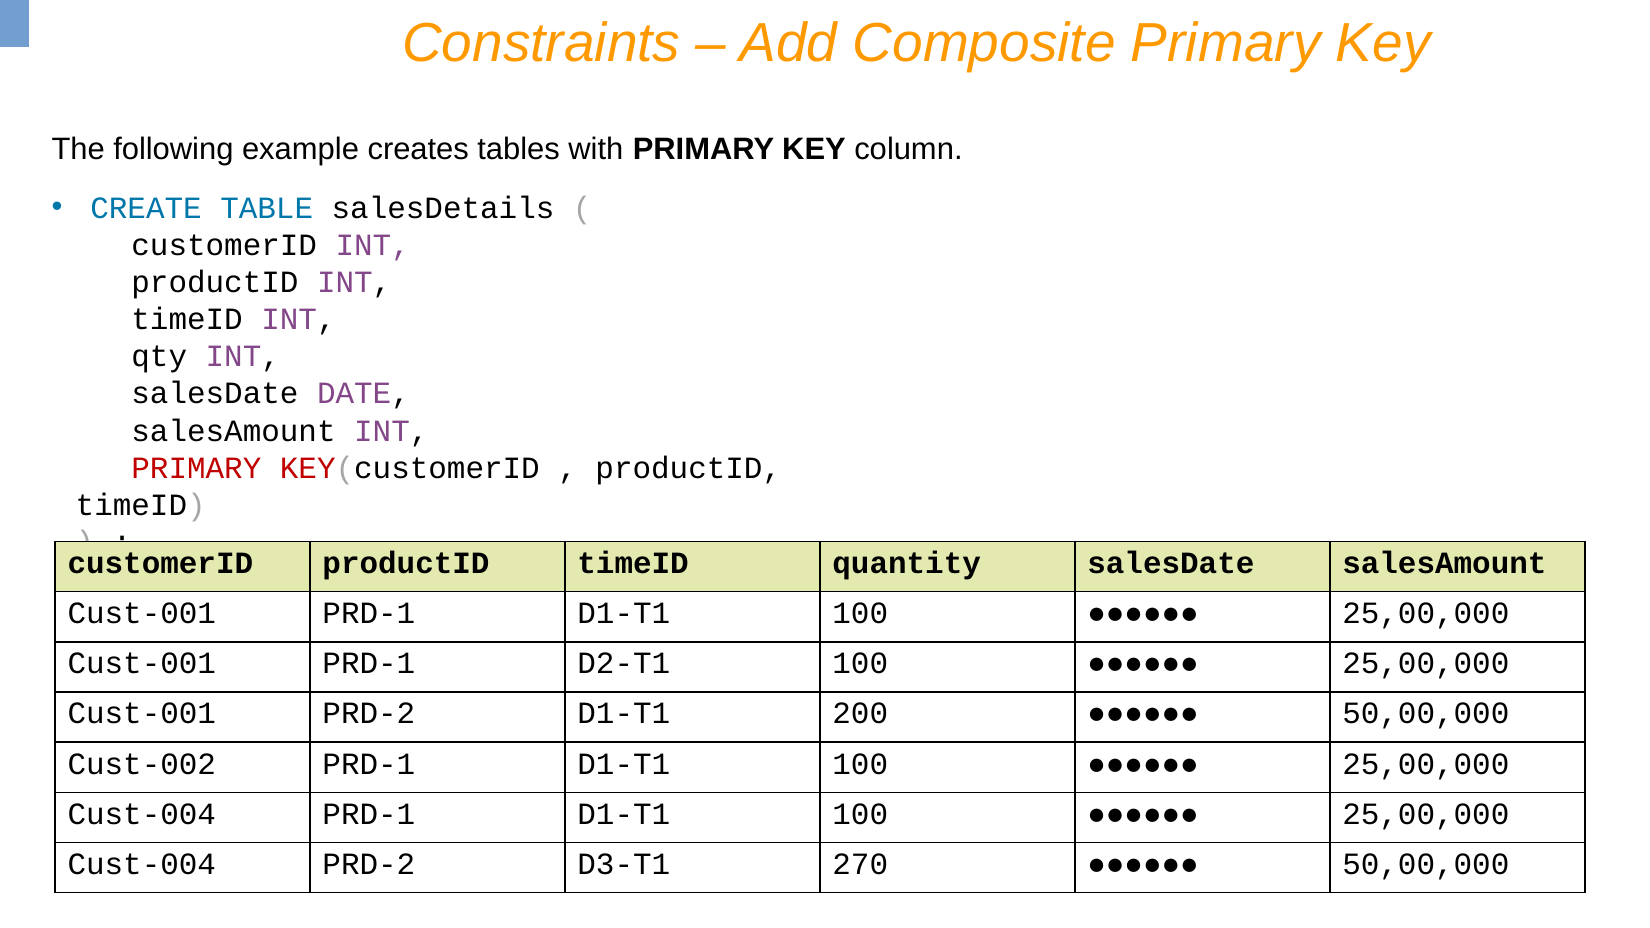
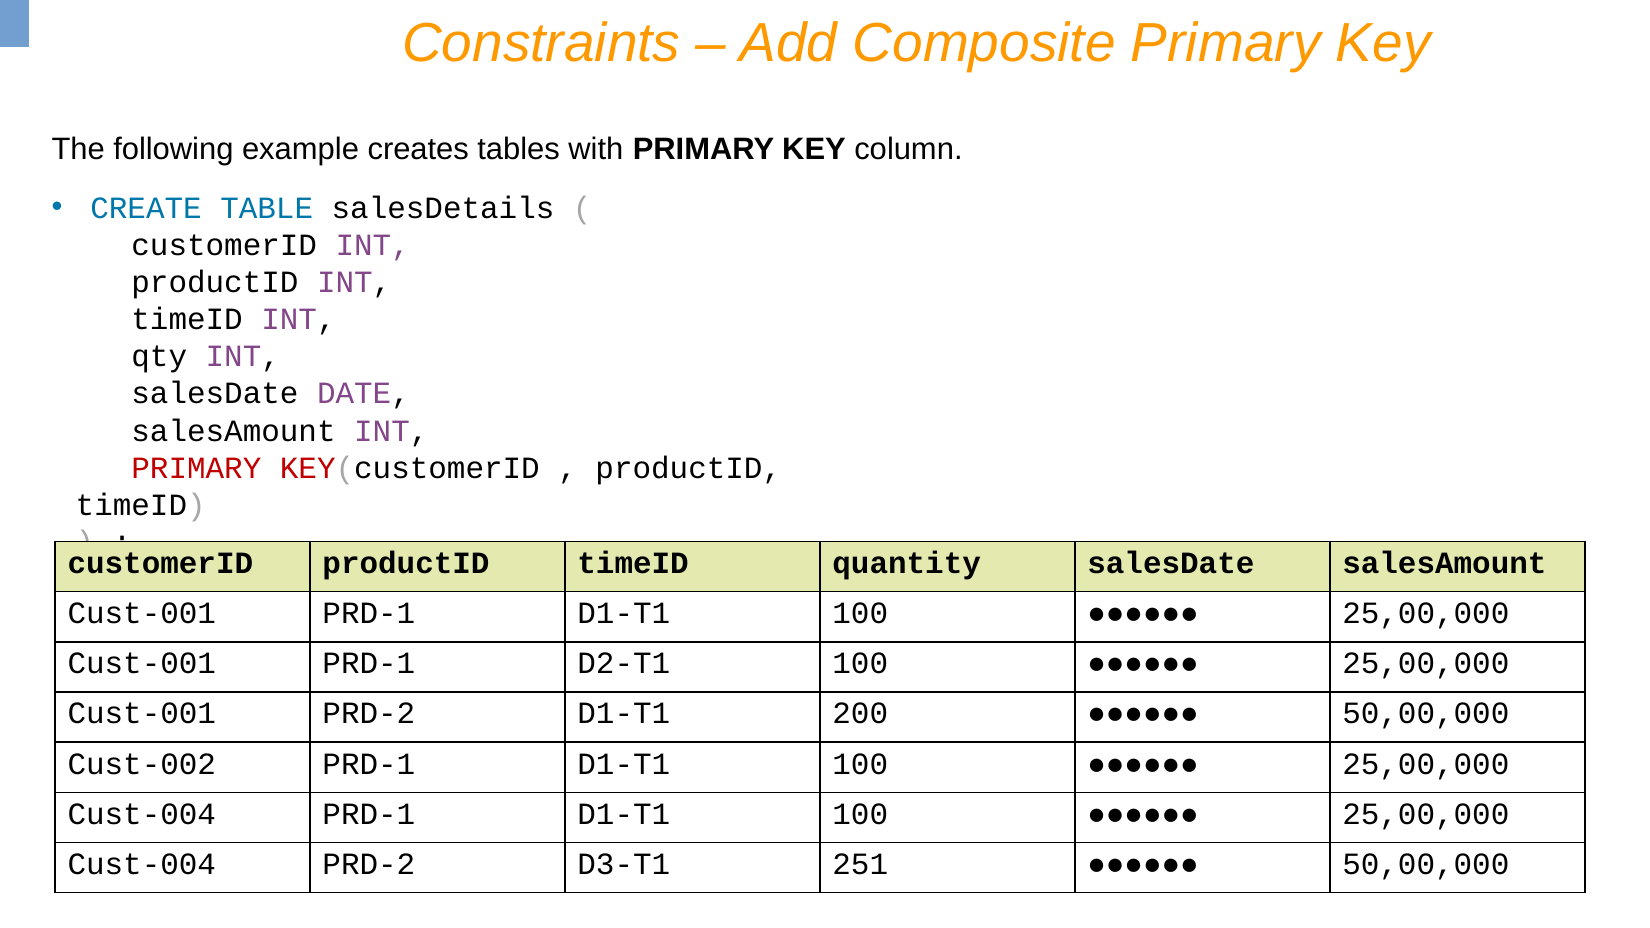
270: 270 -> 251
